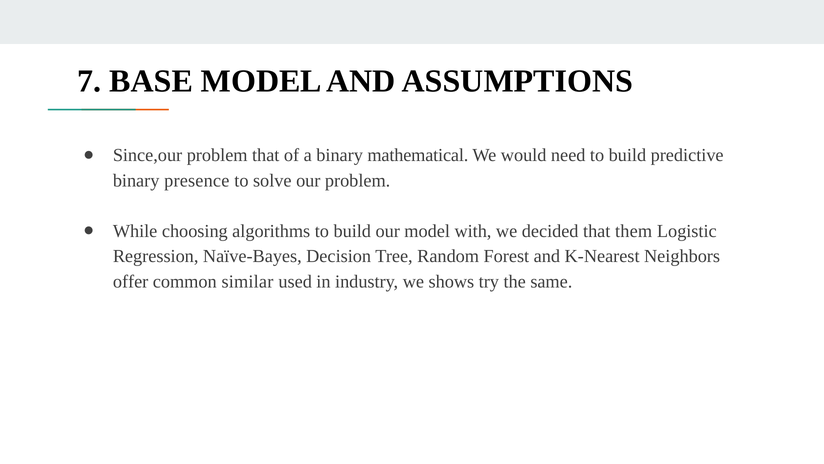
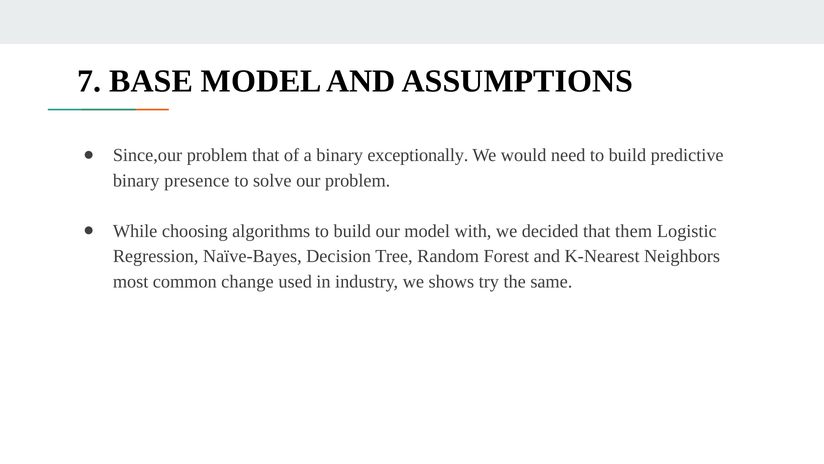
mathematical: mathematical -> exceptionally
offer: offer -> most
similar: similar -> change
